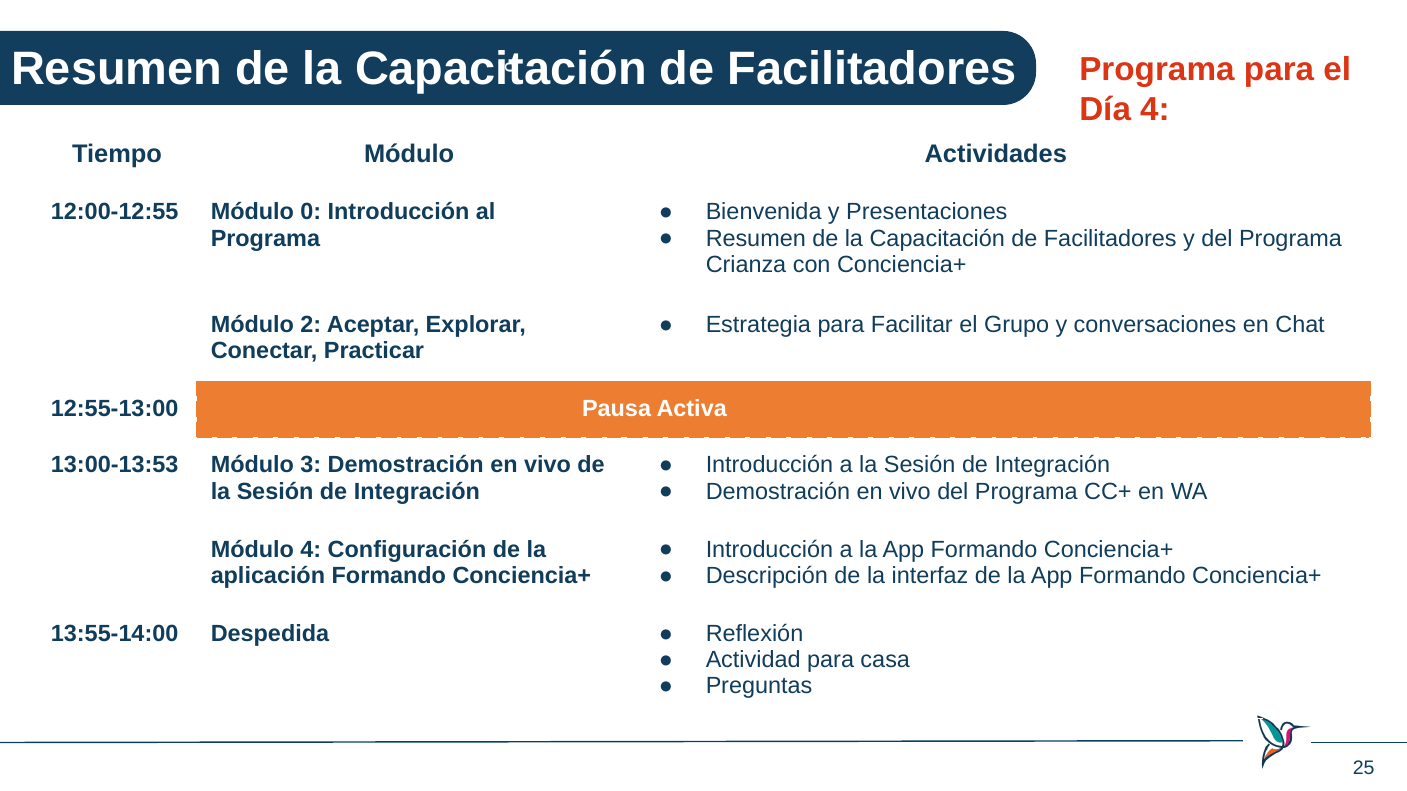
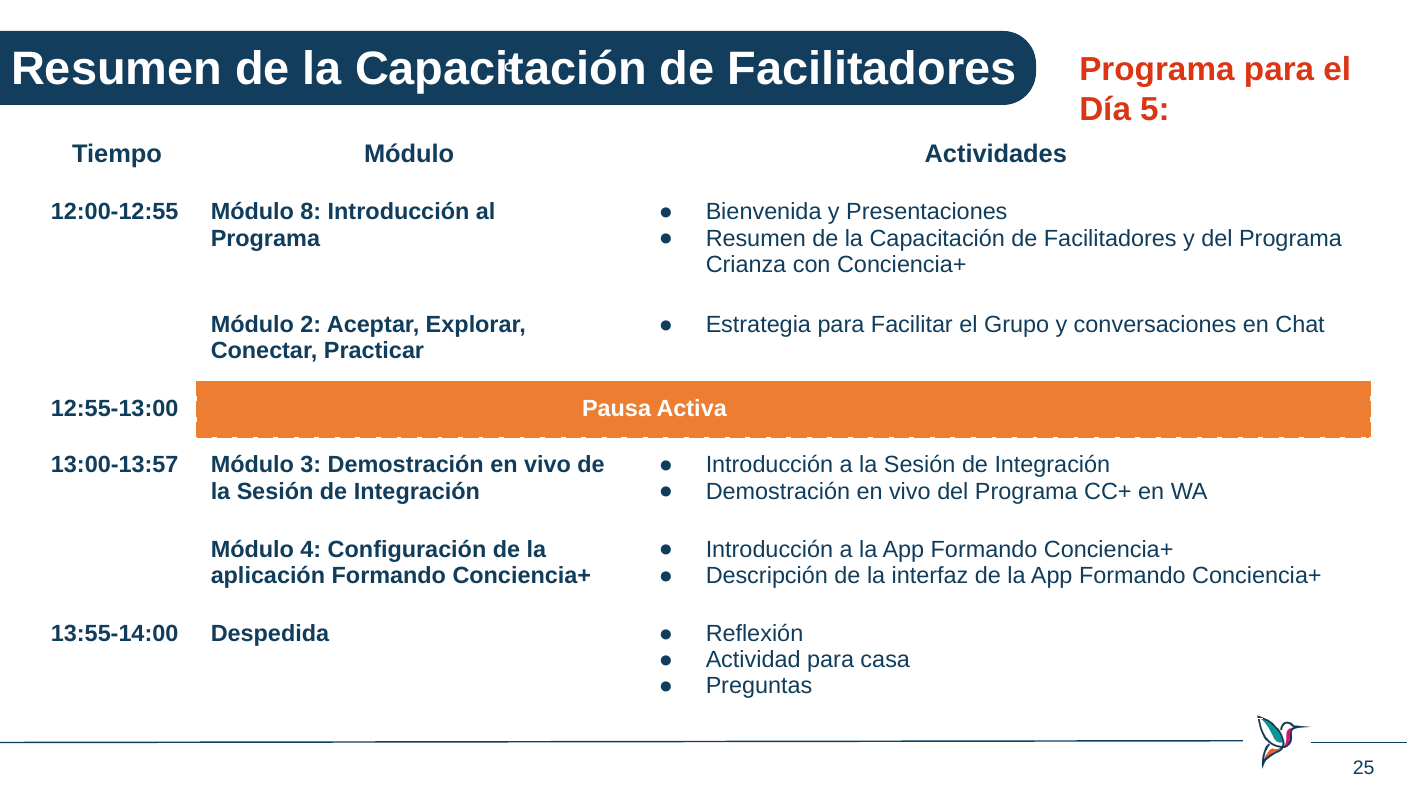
Día 4: 4 -> 5
0: 0 -> 8
13:00-13:53: 13:00-13:53 -> 13:00-13:57
